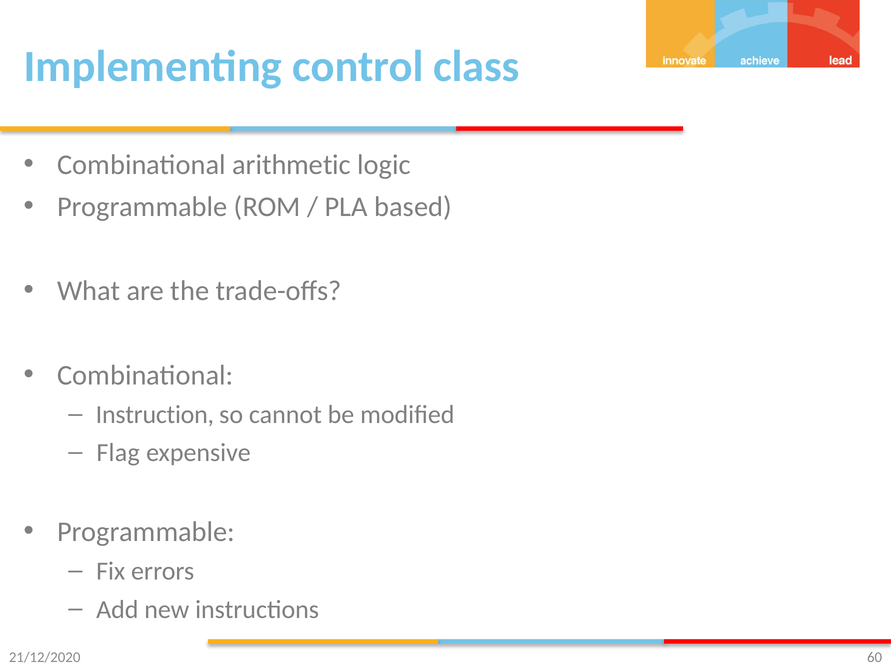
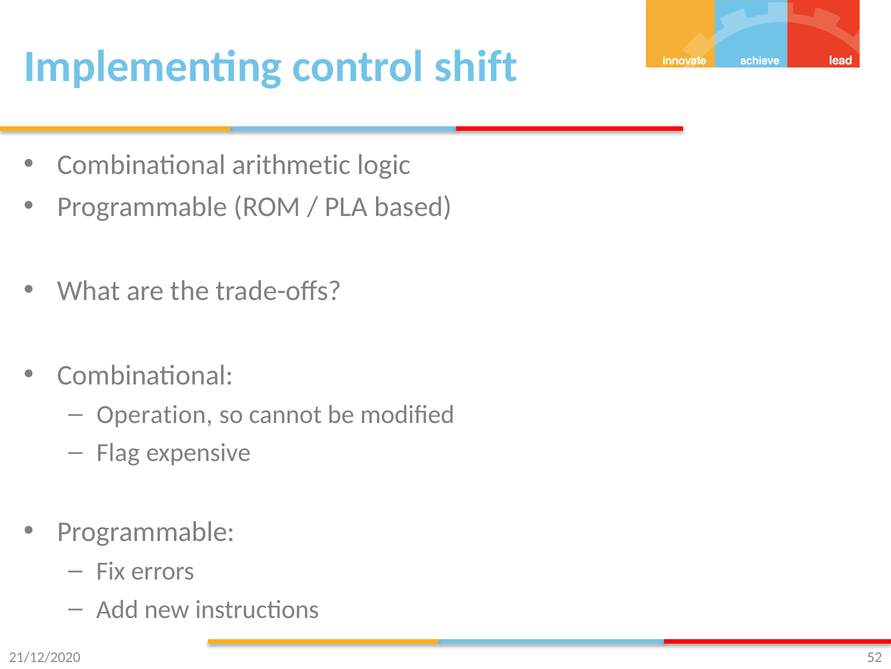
class: class -> shift
Instruction: Instruction -> Operation
60: 60 -> 52
